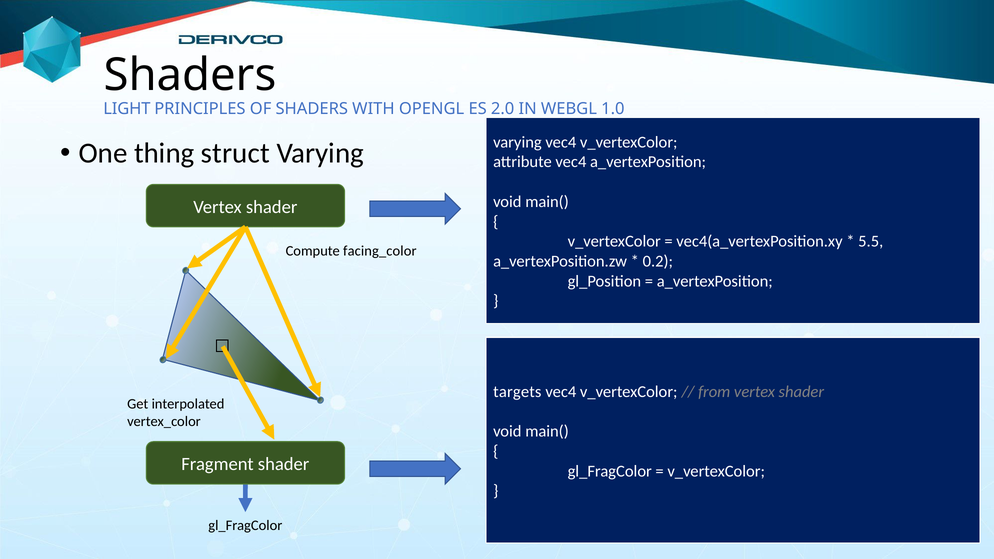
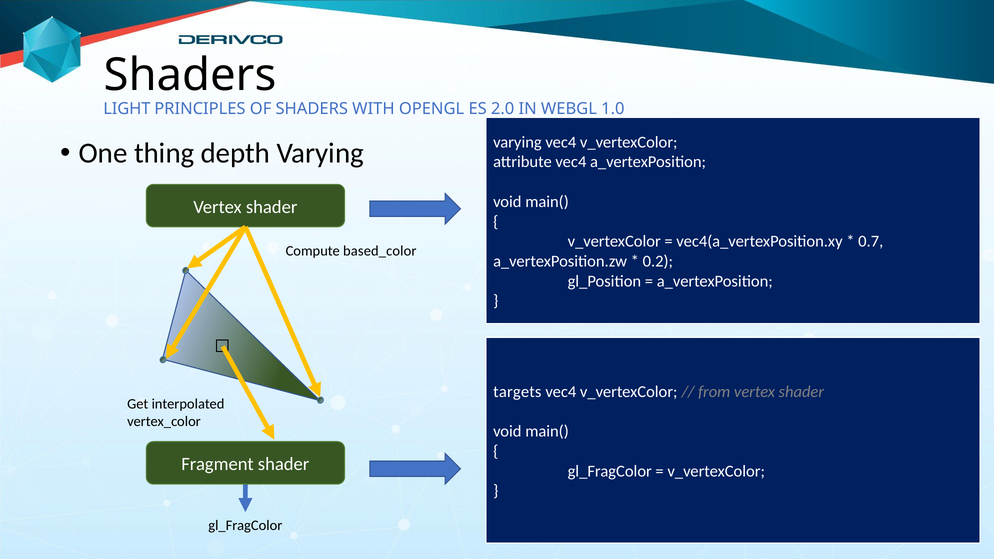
struct: struct -> depth
5.5: 5.5 -> 0.7
facing_color: facing_color -> based_color
